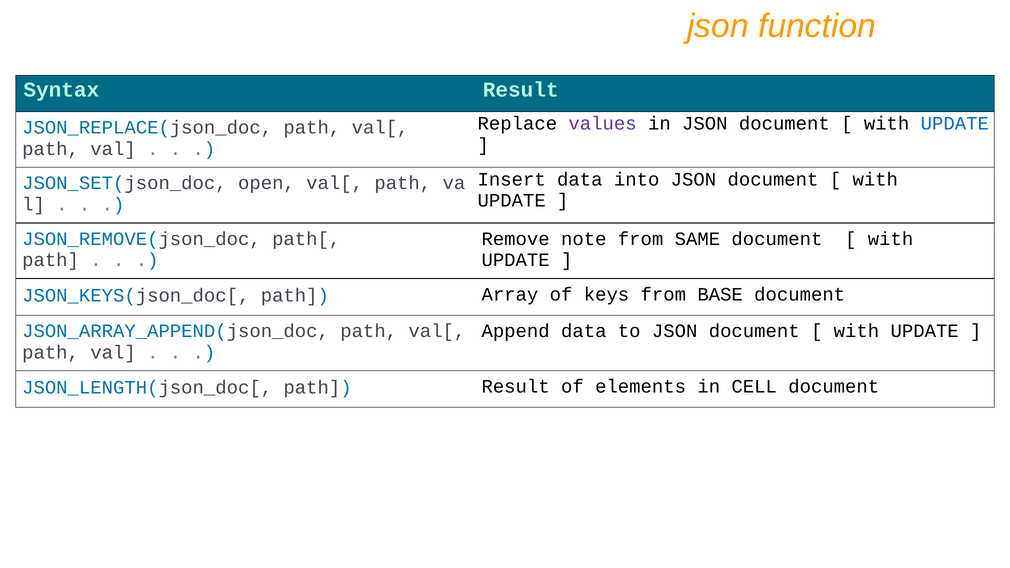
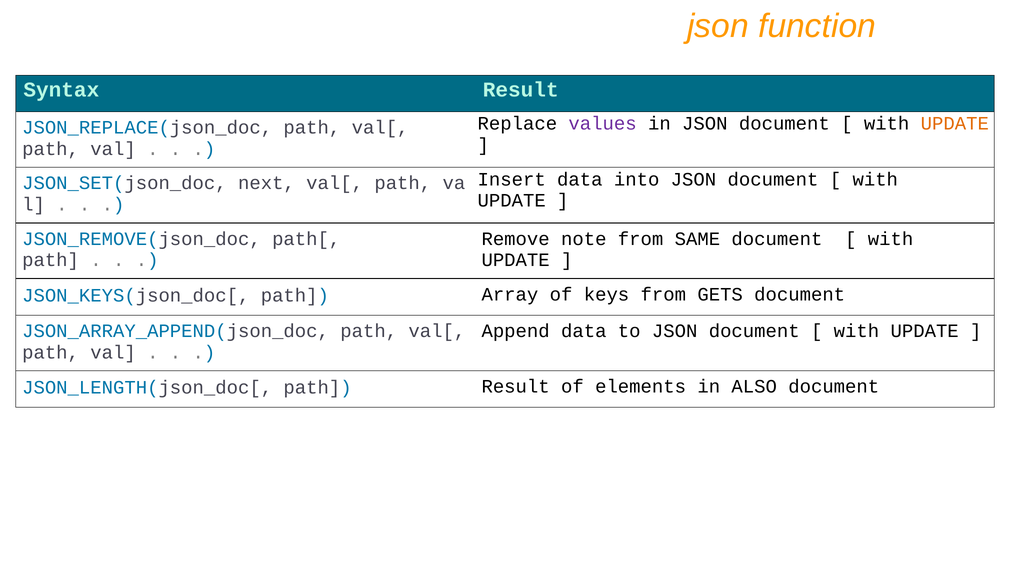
UPDATE at (955, 124) colour: blue -> orange
open: open -> next
BASE: BASE -> GETS
CELL: CELL -> ALSO
